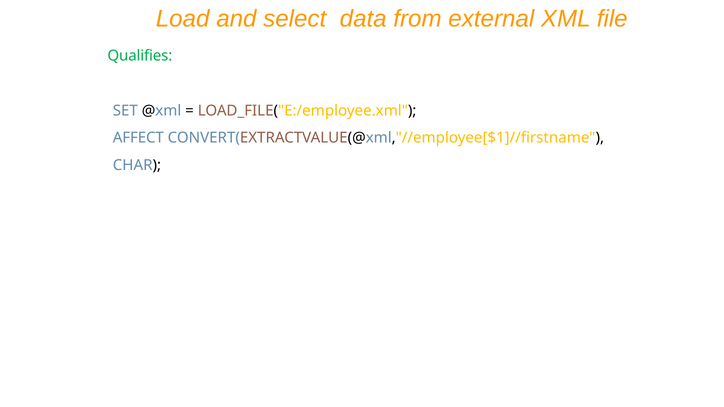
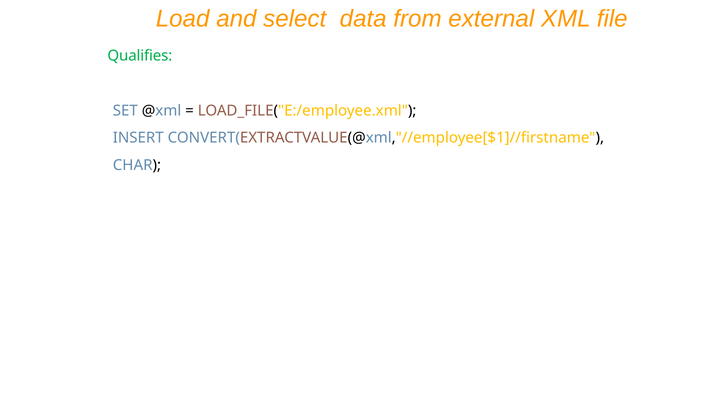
AFFECT: AFFECT -> INSERT
